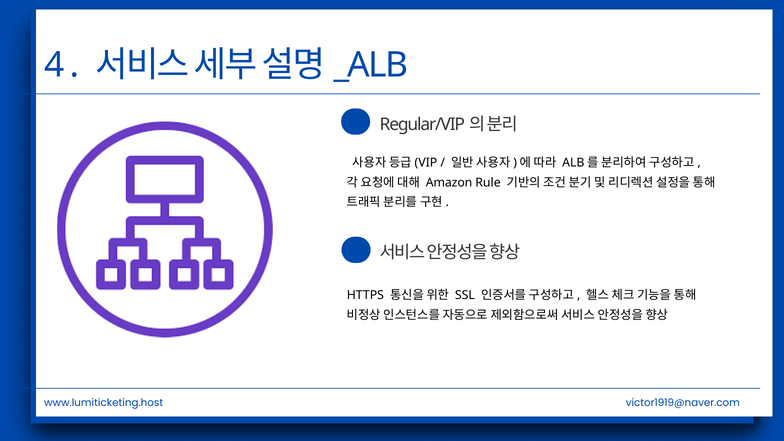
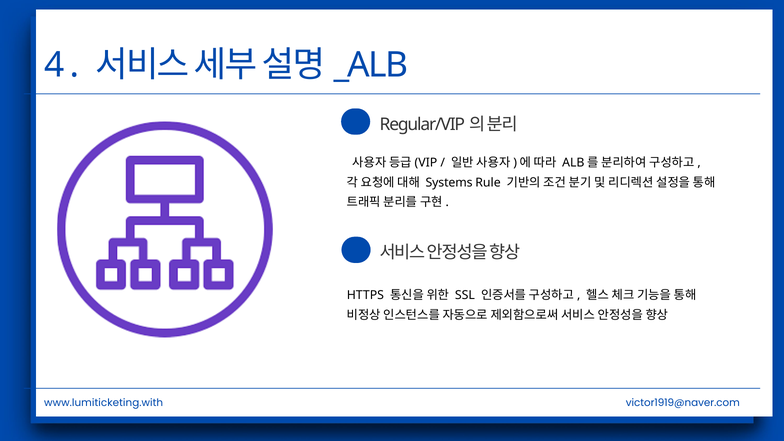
Amazon: Amazon -> Systems
www.lumiticketing.host: www.lumiticketing.host -> www.lumiticketing.with
